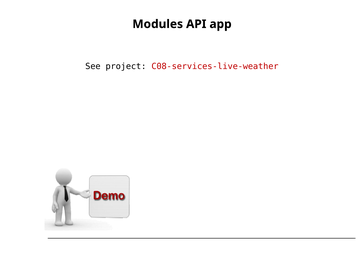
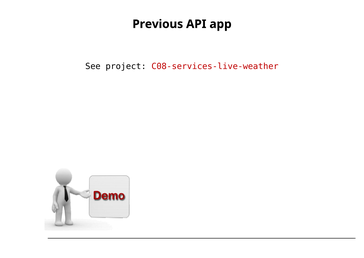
Modules: Modules -> Previous
